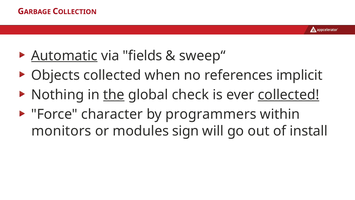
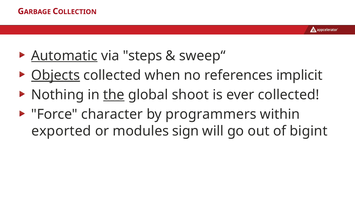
fields: fields -> steps
Objects underline: none -> present
check: check -> shoot
collected at (289, 95) underline: present -> none
monitors: monitors -> exported
install: install -> bigint
